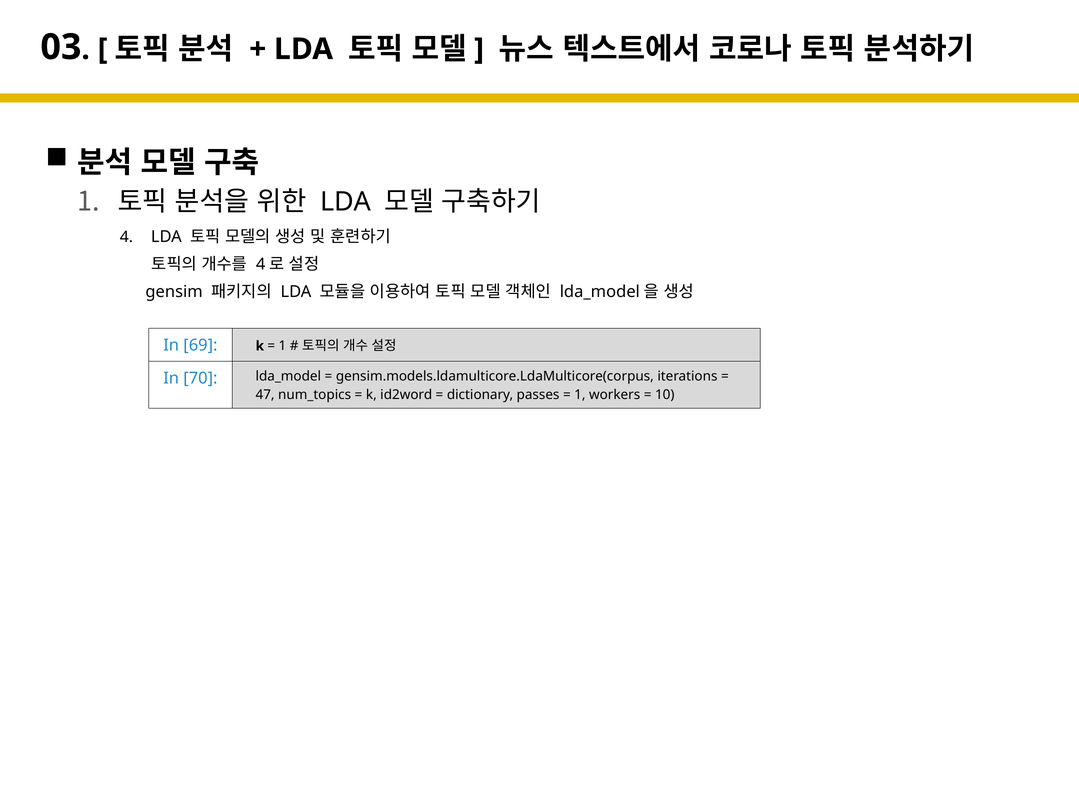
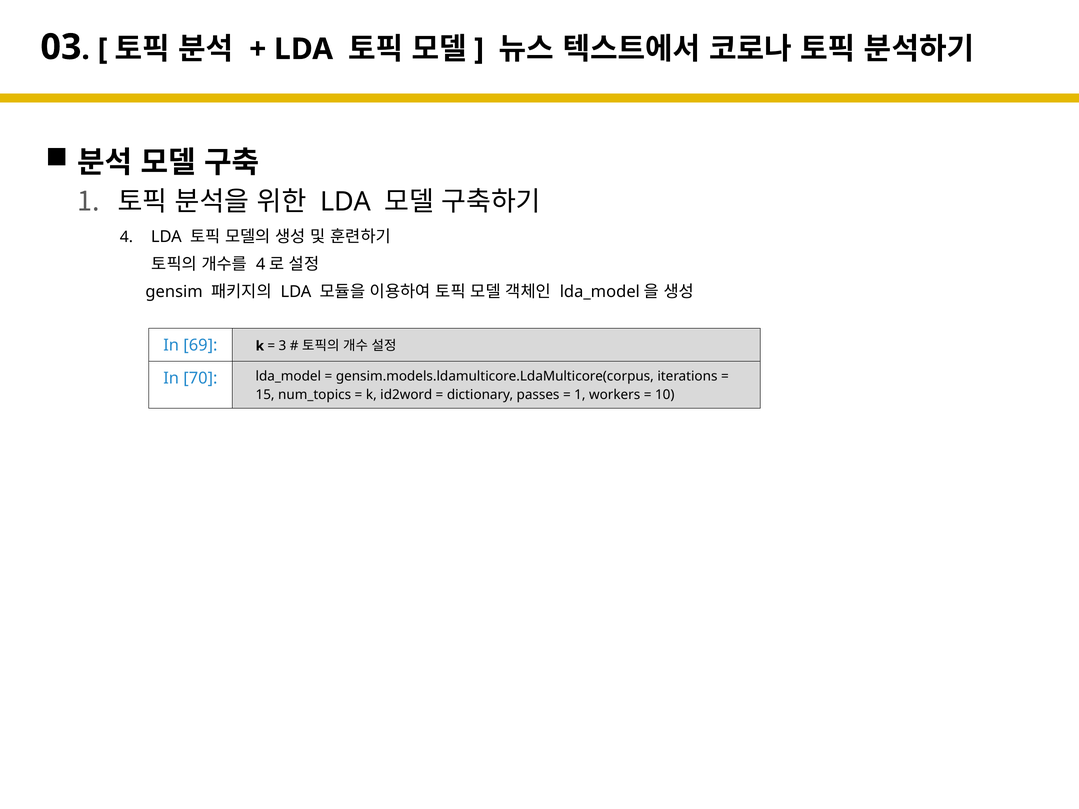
1 at (282, 346): 1 -> 3
47: 47 -> 15
